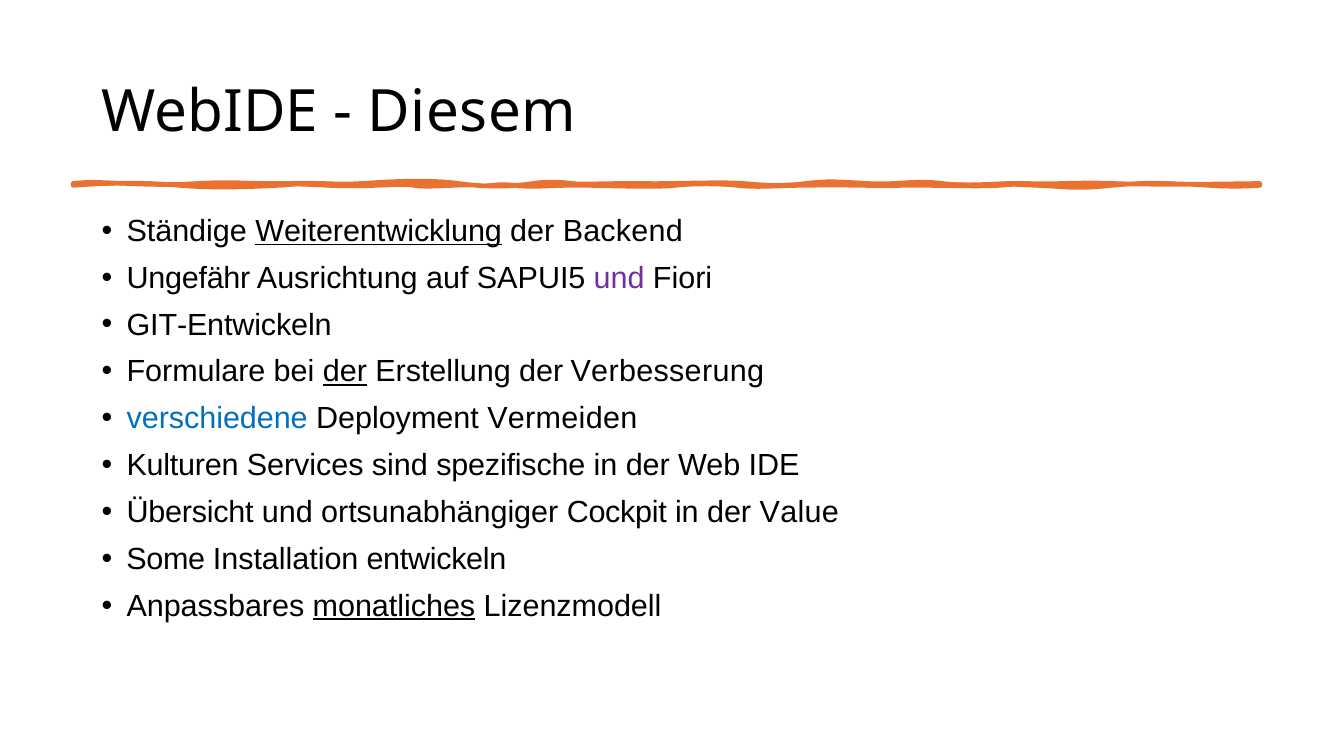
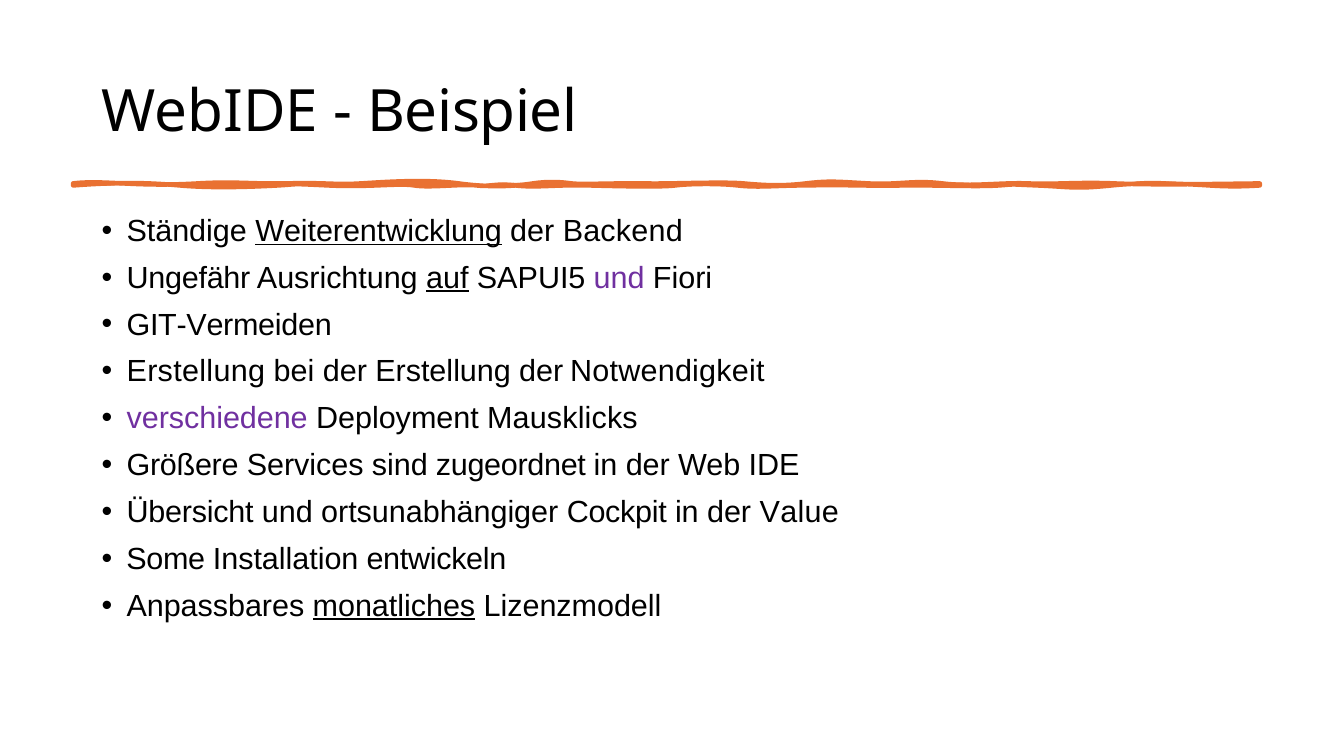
Diesem: Diesem -> Beispiel
auf underline: none -> present
GIT-Entwickeln: GIT-Entwickeln -> GIT-Vermeiden
Formulare at (196, 372): Formulare -> Erstellung
der at (345, 372) underline: present -> none
Verbesserung: Verbesserung -> Notwendigkeit
verschiedene colour: blue -> purple
Vermeiden: Vermeiden -> Mausklicks
Kulturen: Kulturen -> Größere
spezifische: spezifische -> zugeordnet
